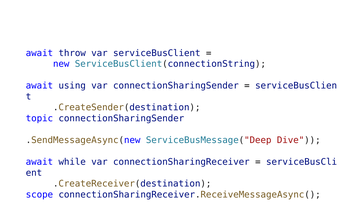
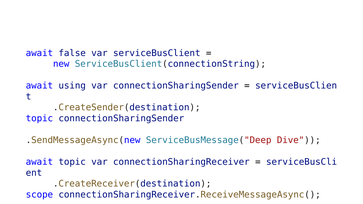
throw: throw -> false
await while: while -> topic
